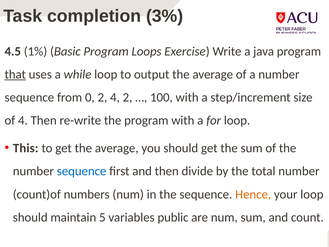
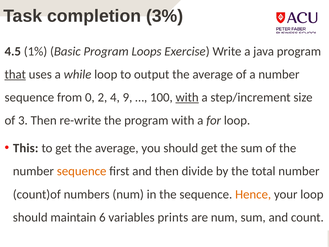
4 2: 2 -> 9
with at (187, 97) underline: none -> present
of 4: 4 -> 3
sequence at (82, 171) colour: blue -> orange
5: 5 -> 6
public: public -> prints
